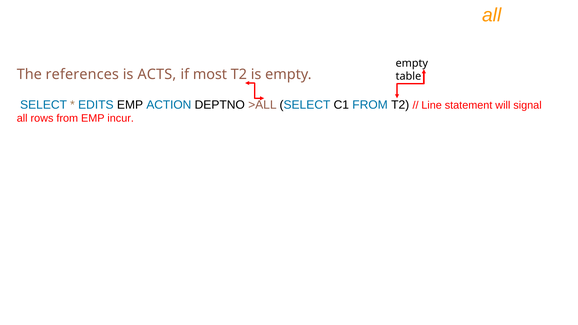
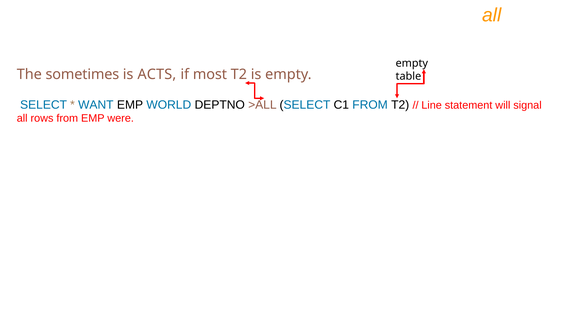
references: references -> sometimes
EDITS: EDITS -> WANT
ACTION: ACTION -> WORLD
incur: incur -> were
